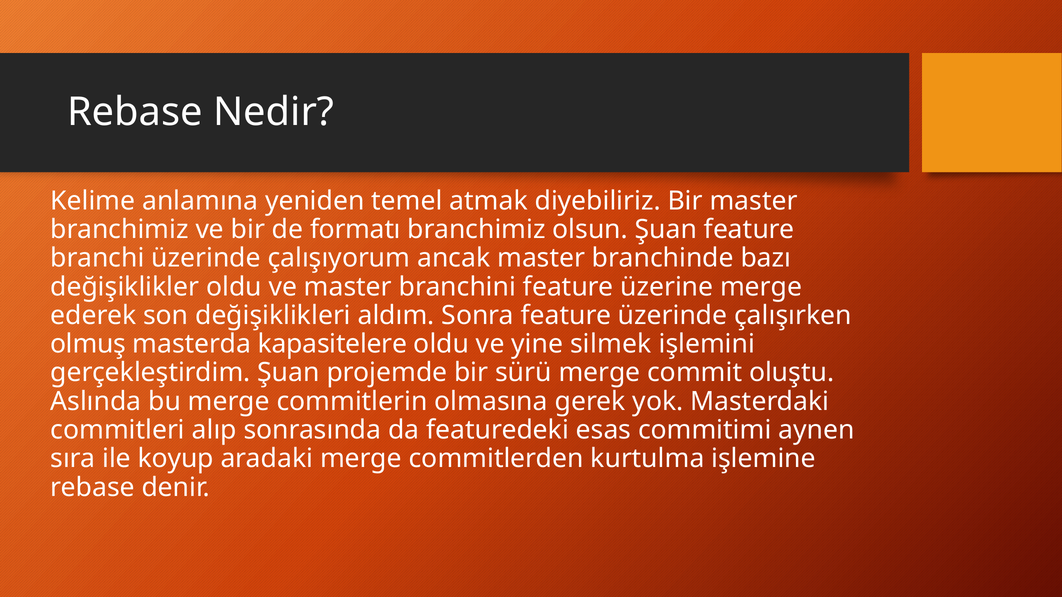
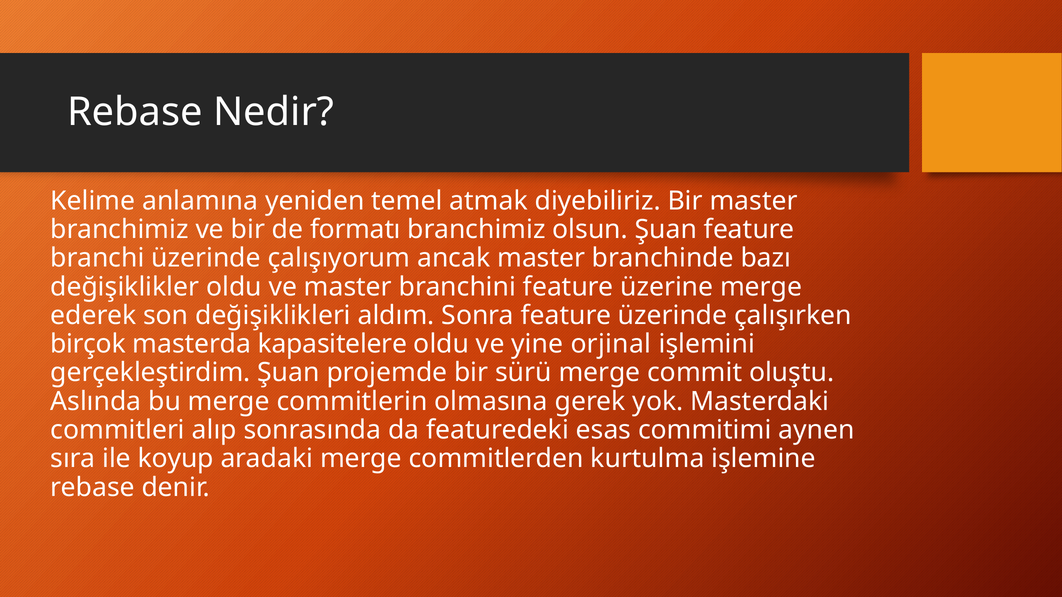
olmuş: olmuş -> birçok
silmek: silmek -> orjinal
